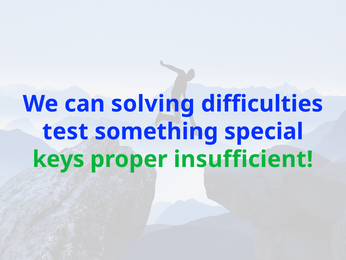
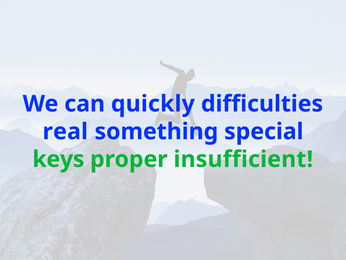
solving: solving -> quickly
test: test -> real
